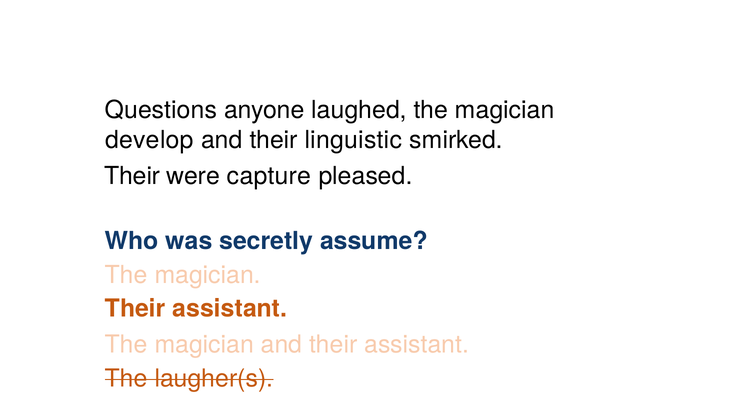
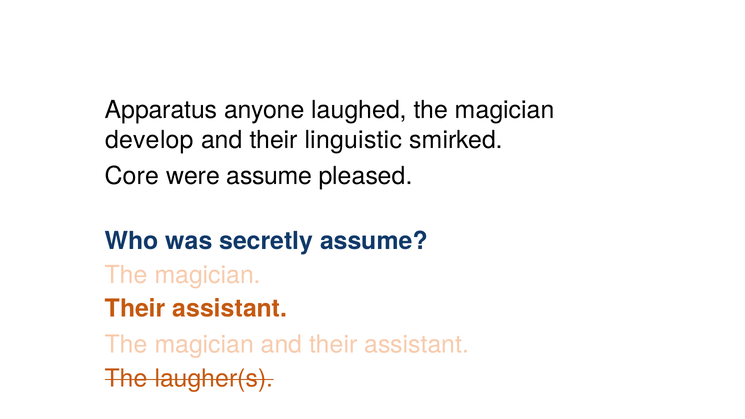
Questions: Questions -> Apparatus
Their at (132, 176): Their -> Core
were capture: capture -> assume
